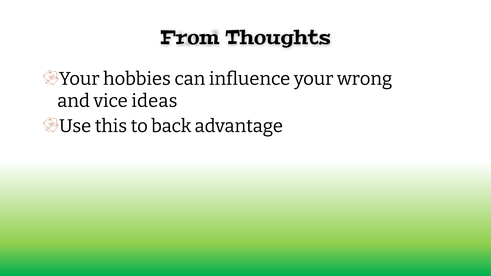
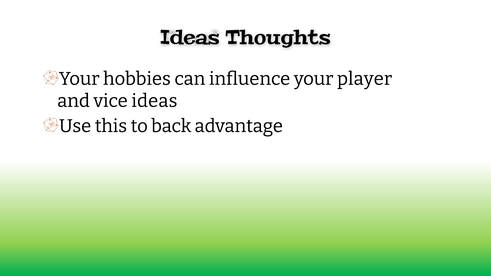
From at (190, 37): From -> Ideas
wrong: wrong -> player
